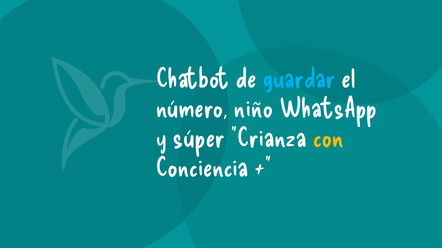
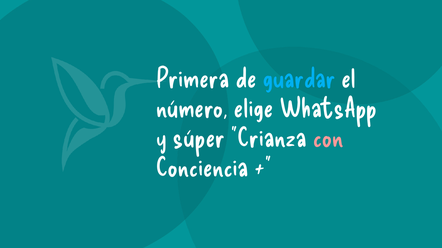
Chatbot: Chatbot -> Primera
niño: niño -> elige
con colour: yellow -> pink
